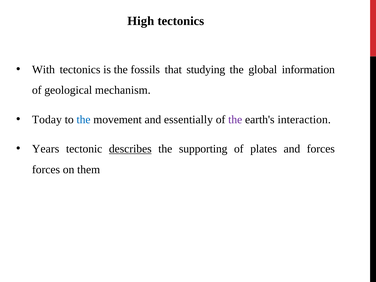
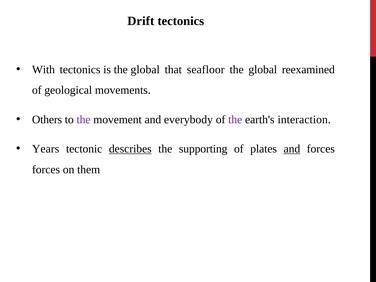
High: High -> Drift
is the fossils: fossils -> global
studying: studying -> seafloor
information: information -> reexamined
mechanism: mechanism -> movements
Today: Today -> Others
the at (84, 119) colour: blue -> purple
essentially: essentially -> everybody
and at (292, 149) underline: none -> present
